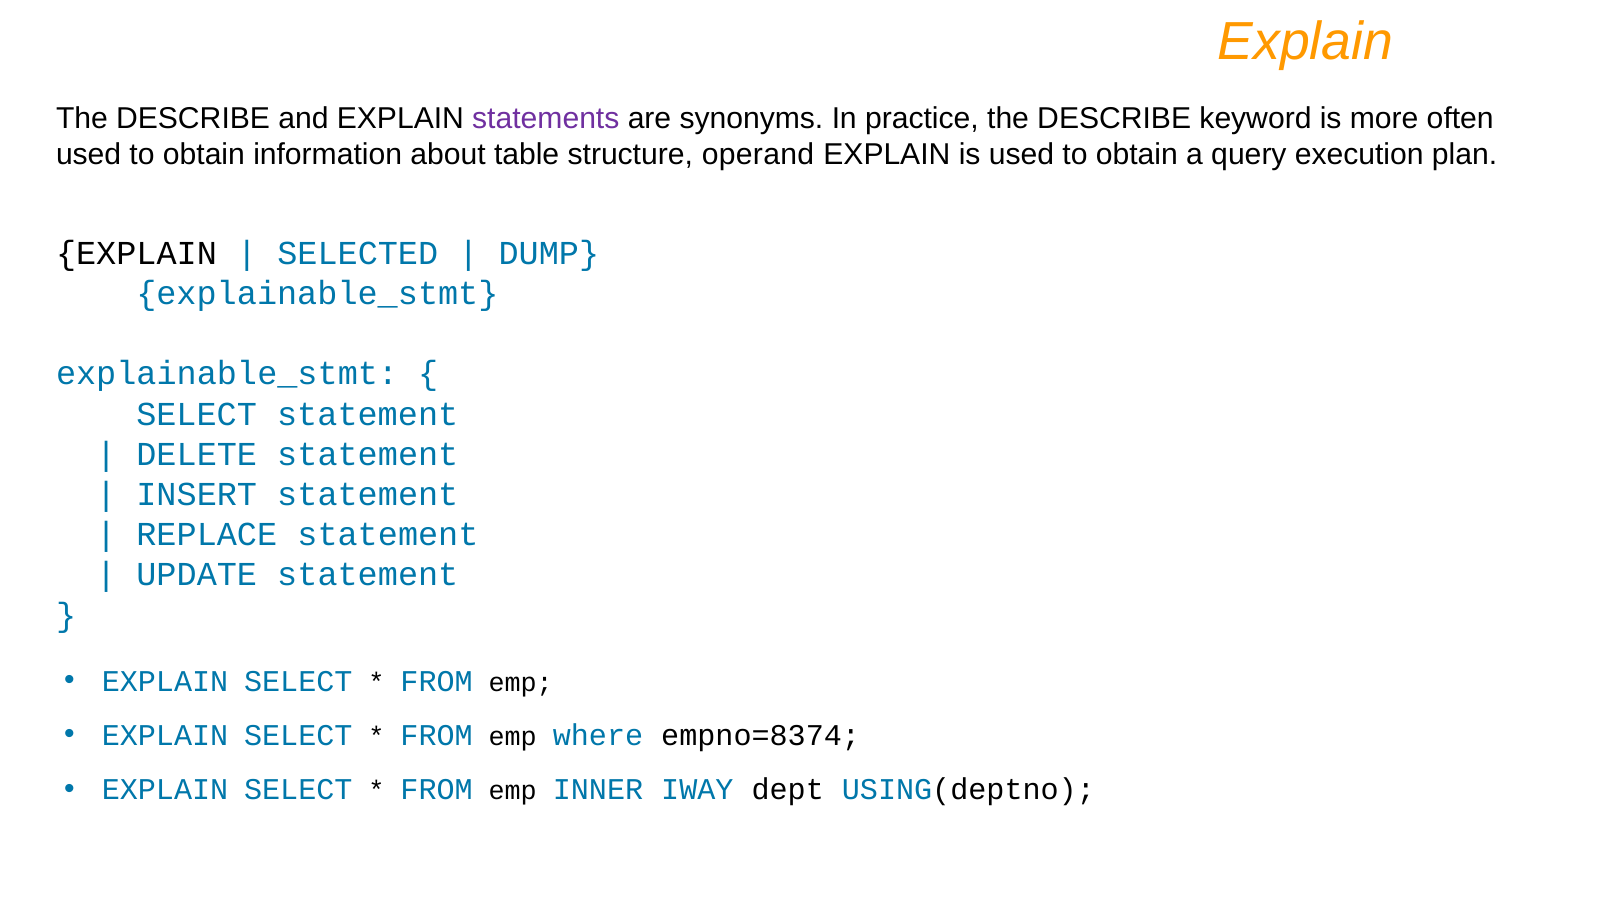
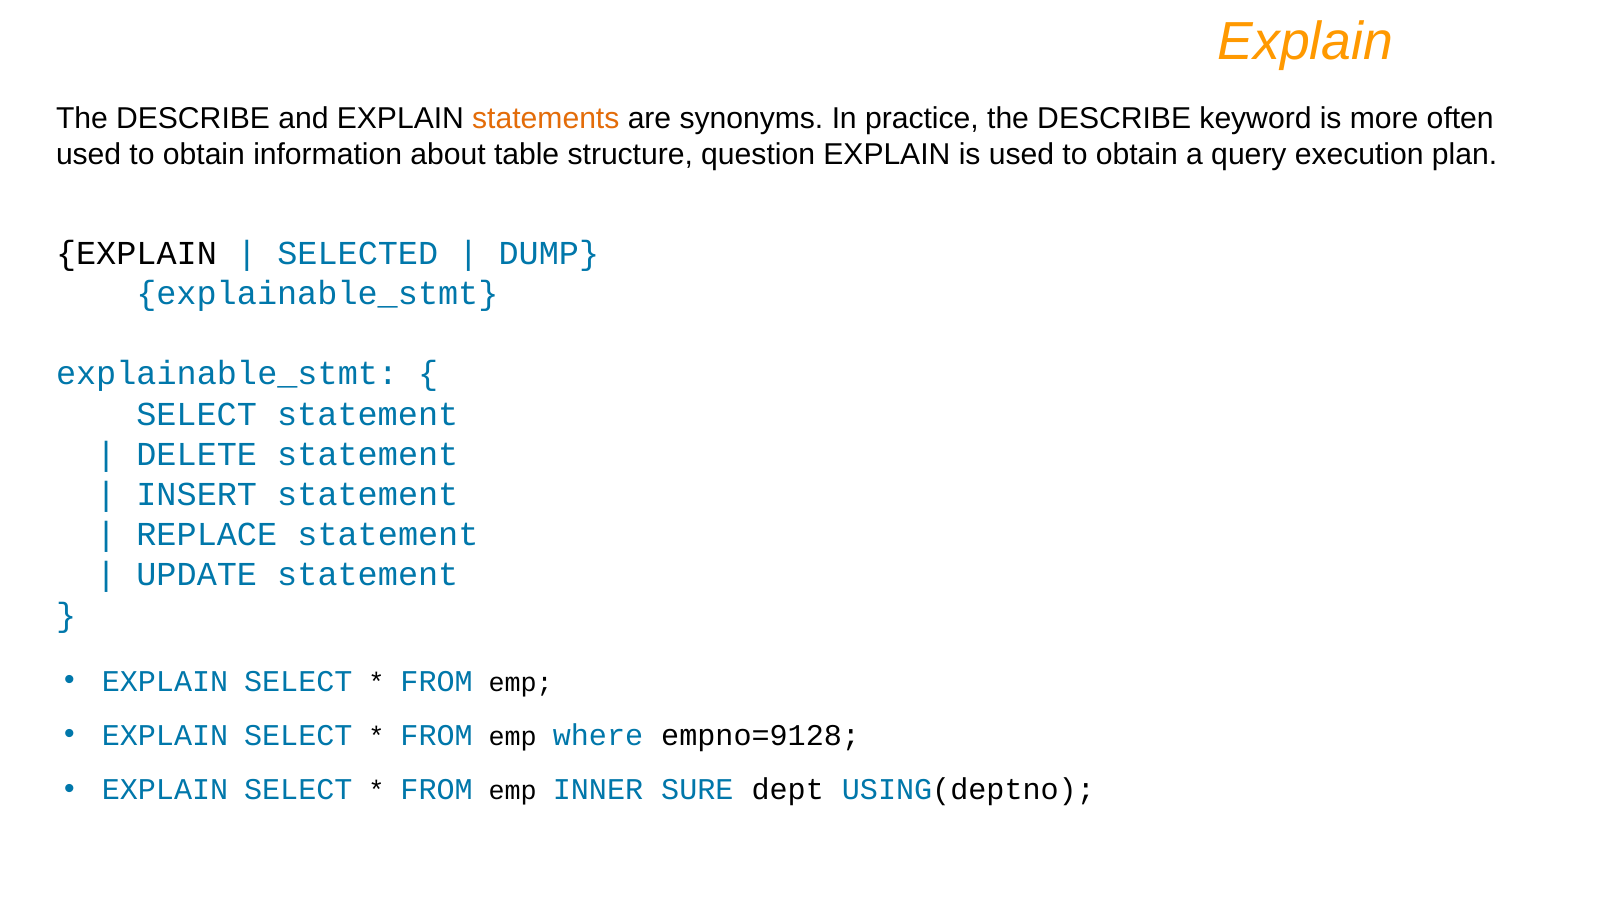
statements colour: purple -> orange
operand: operand -> question
empno=8374: empno=8374 -> empno=9128
IWAY: IWAY -> SURE
